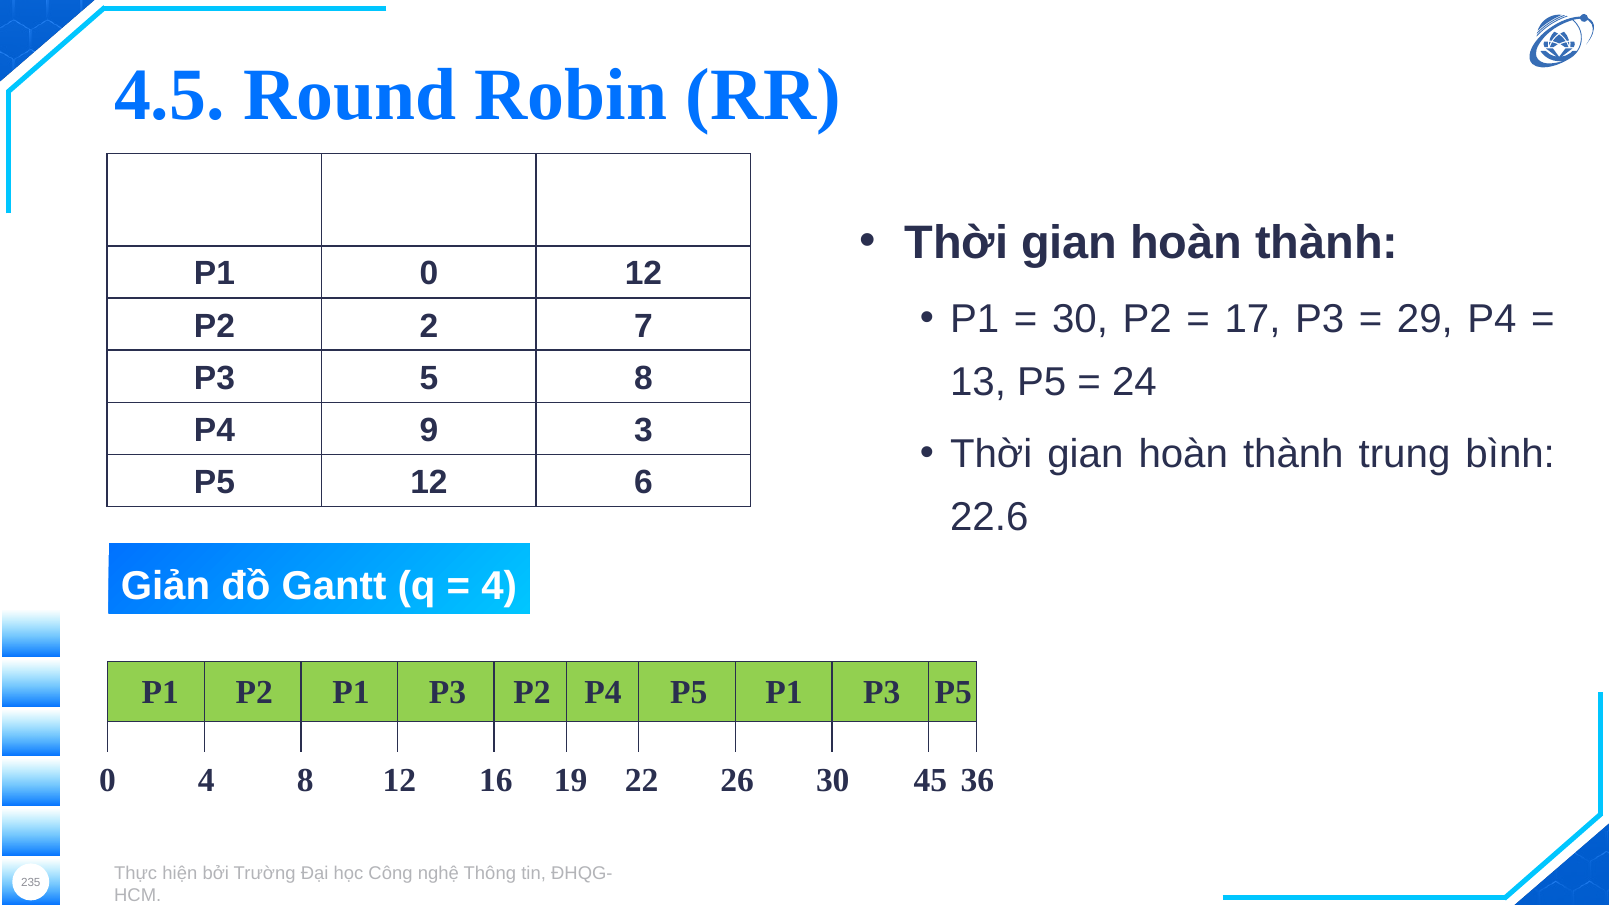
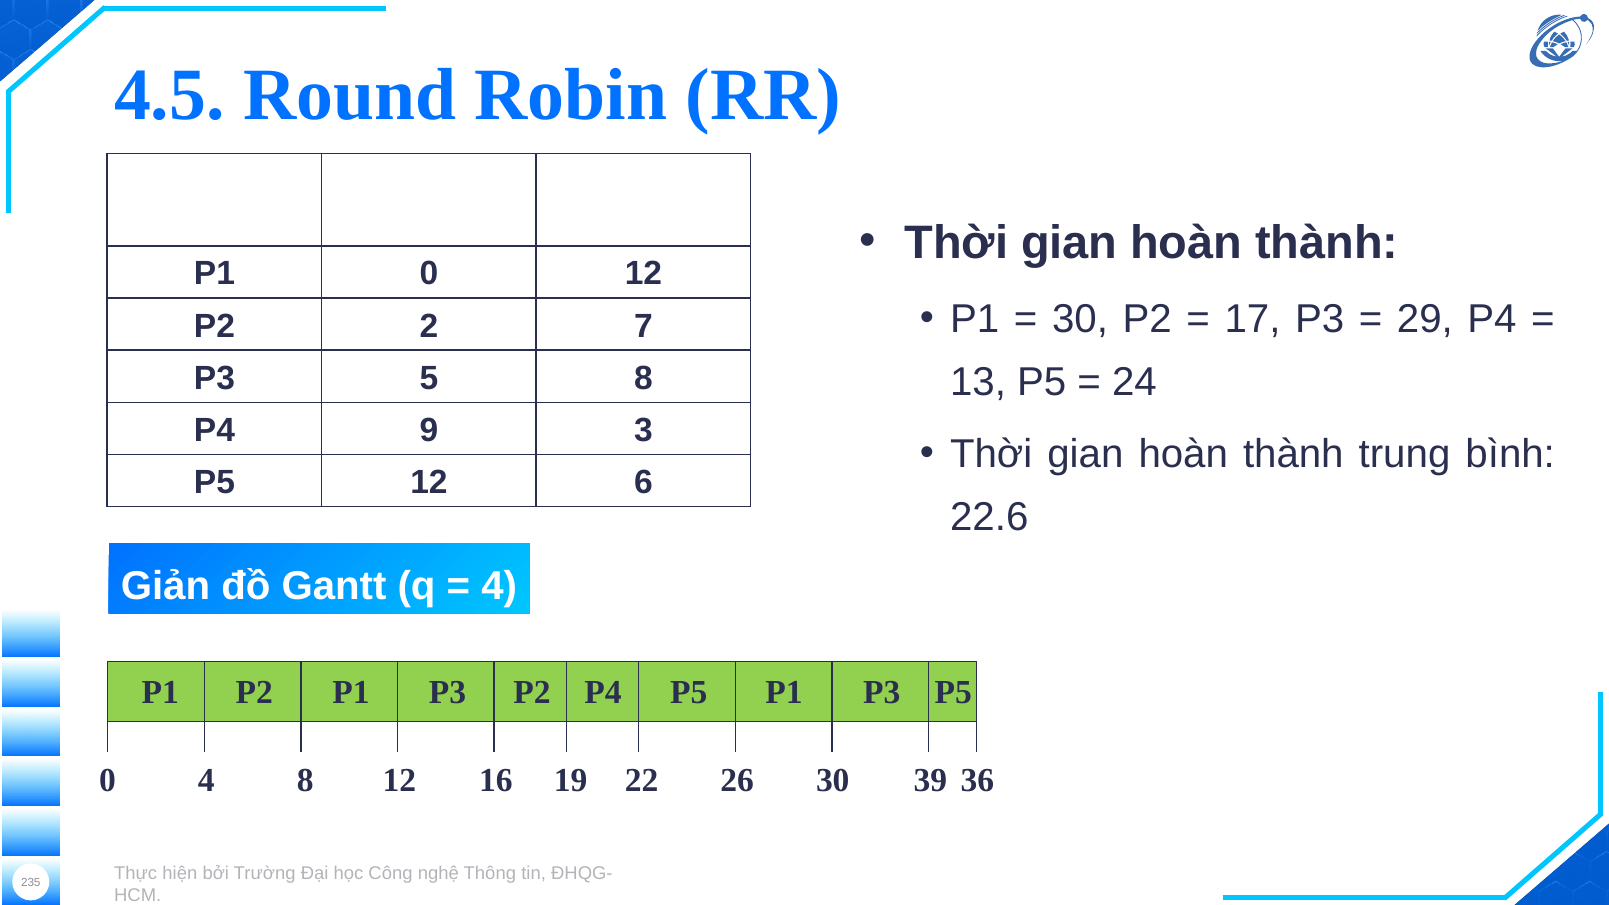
45: 45 -> 39
